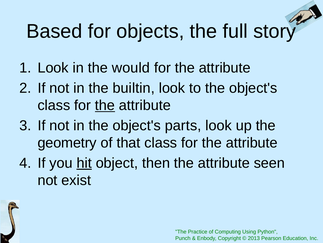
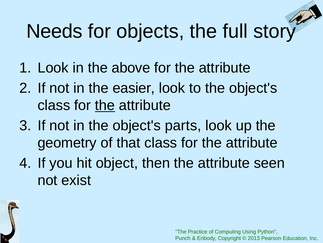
Based: Based -> Needs
would: would -> above
builtin: builtin -> easier
hit underline: present -> none
